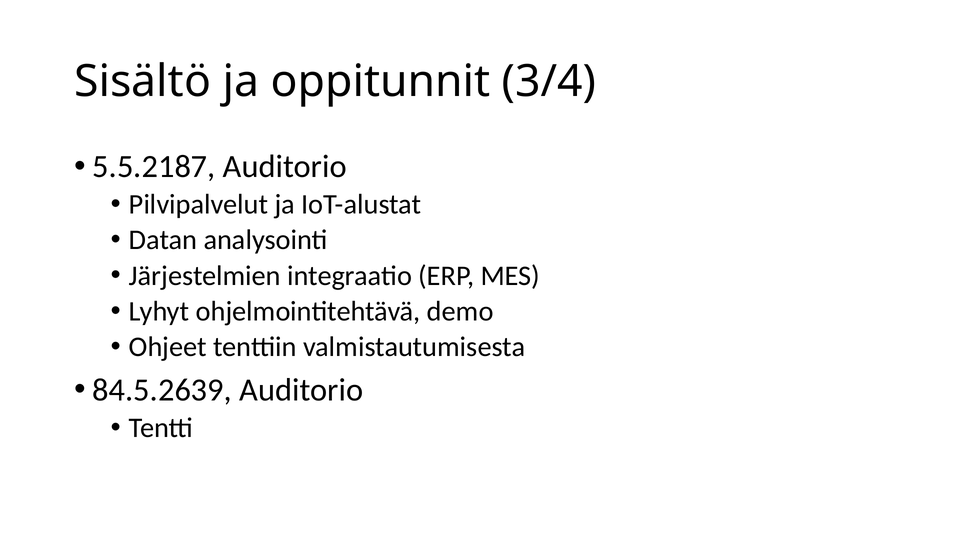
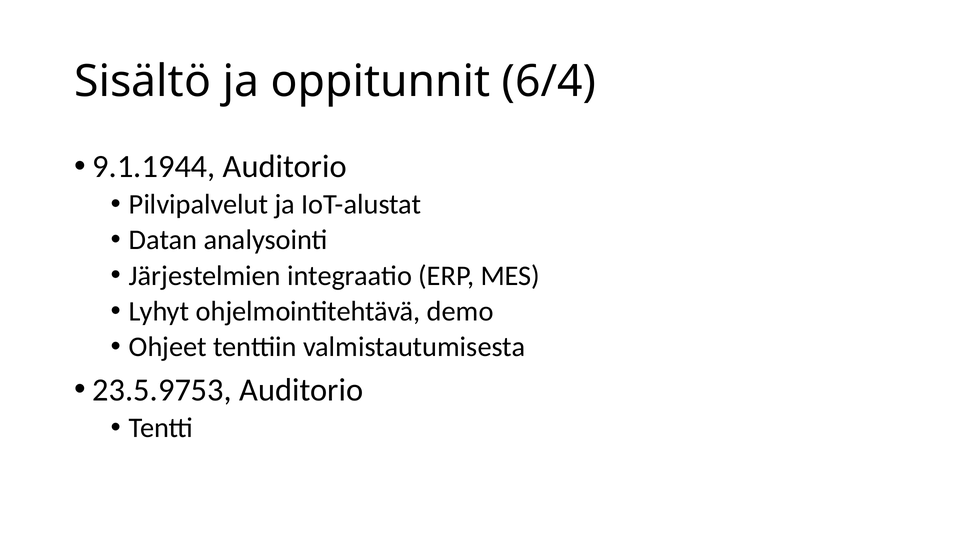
3/4: 3/4 -> 6/4
5.5.2187: 5.5.2187 -> 9.1.1944
84.5.2639: 84.5.2639 -> 23.5.9753
